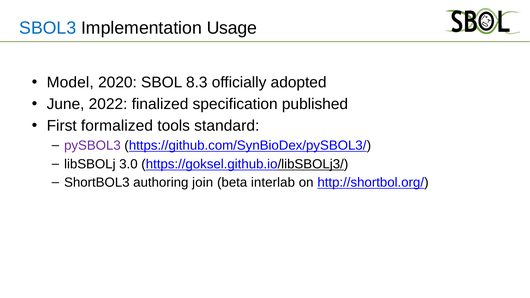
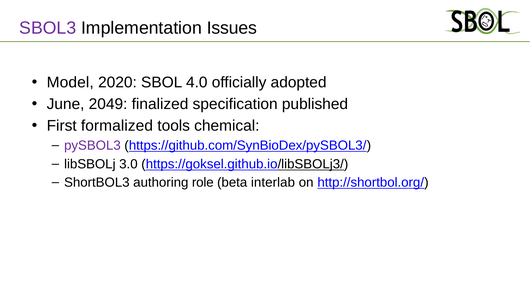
SBOL3 colour: blue -> purple
Usage: Usage -> Issues
8.3: 8.3 -> 4.0
2022: 2022 -> 2049
standard: standard -> chemical
join: join -> role
